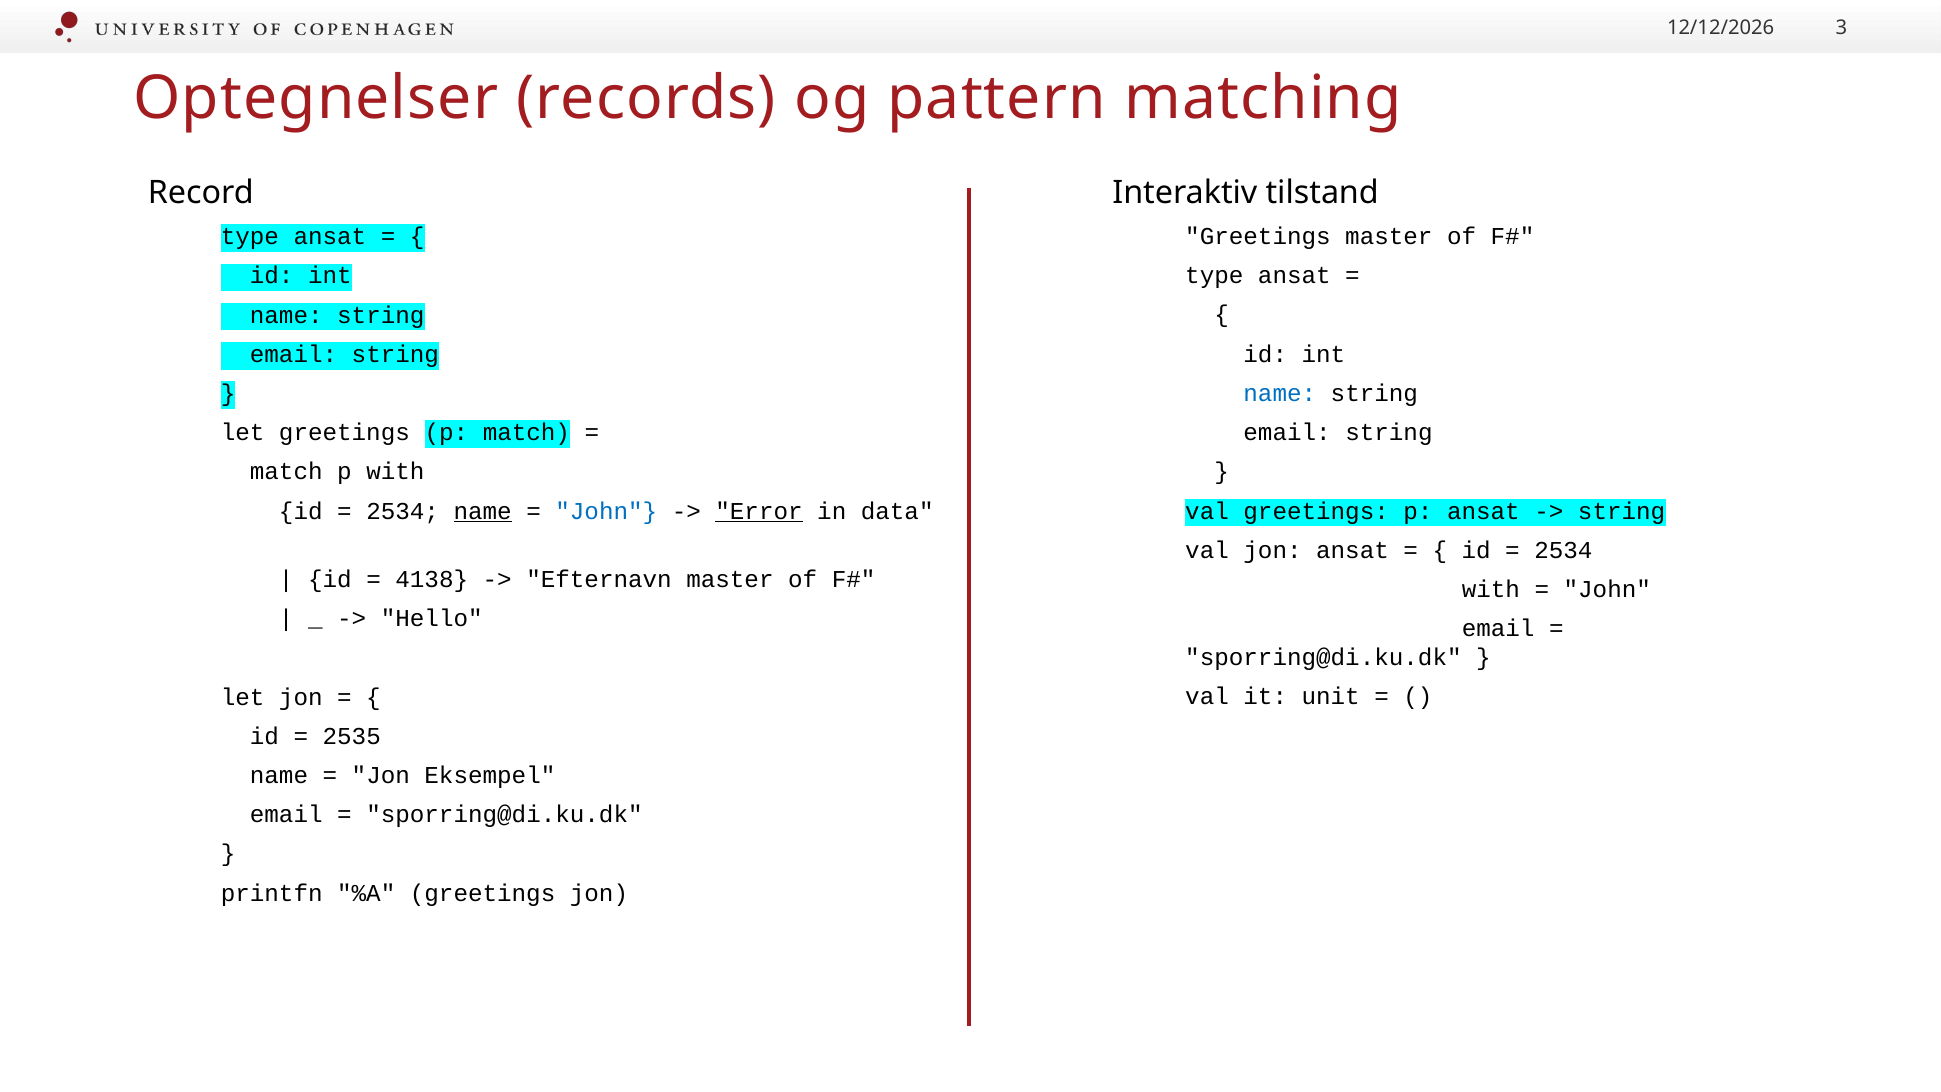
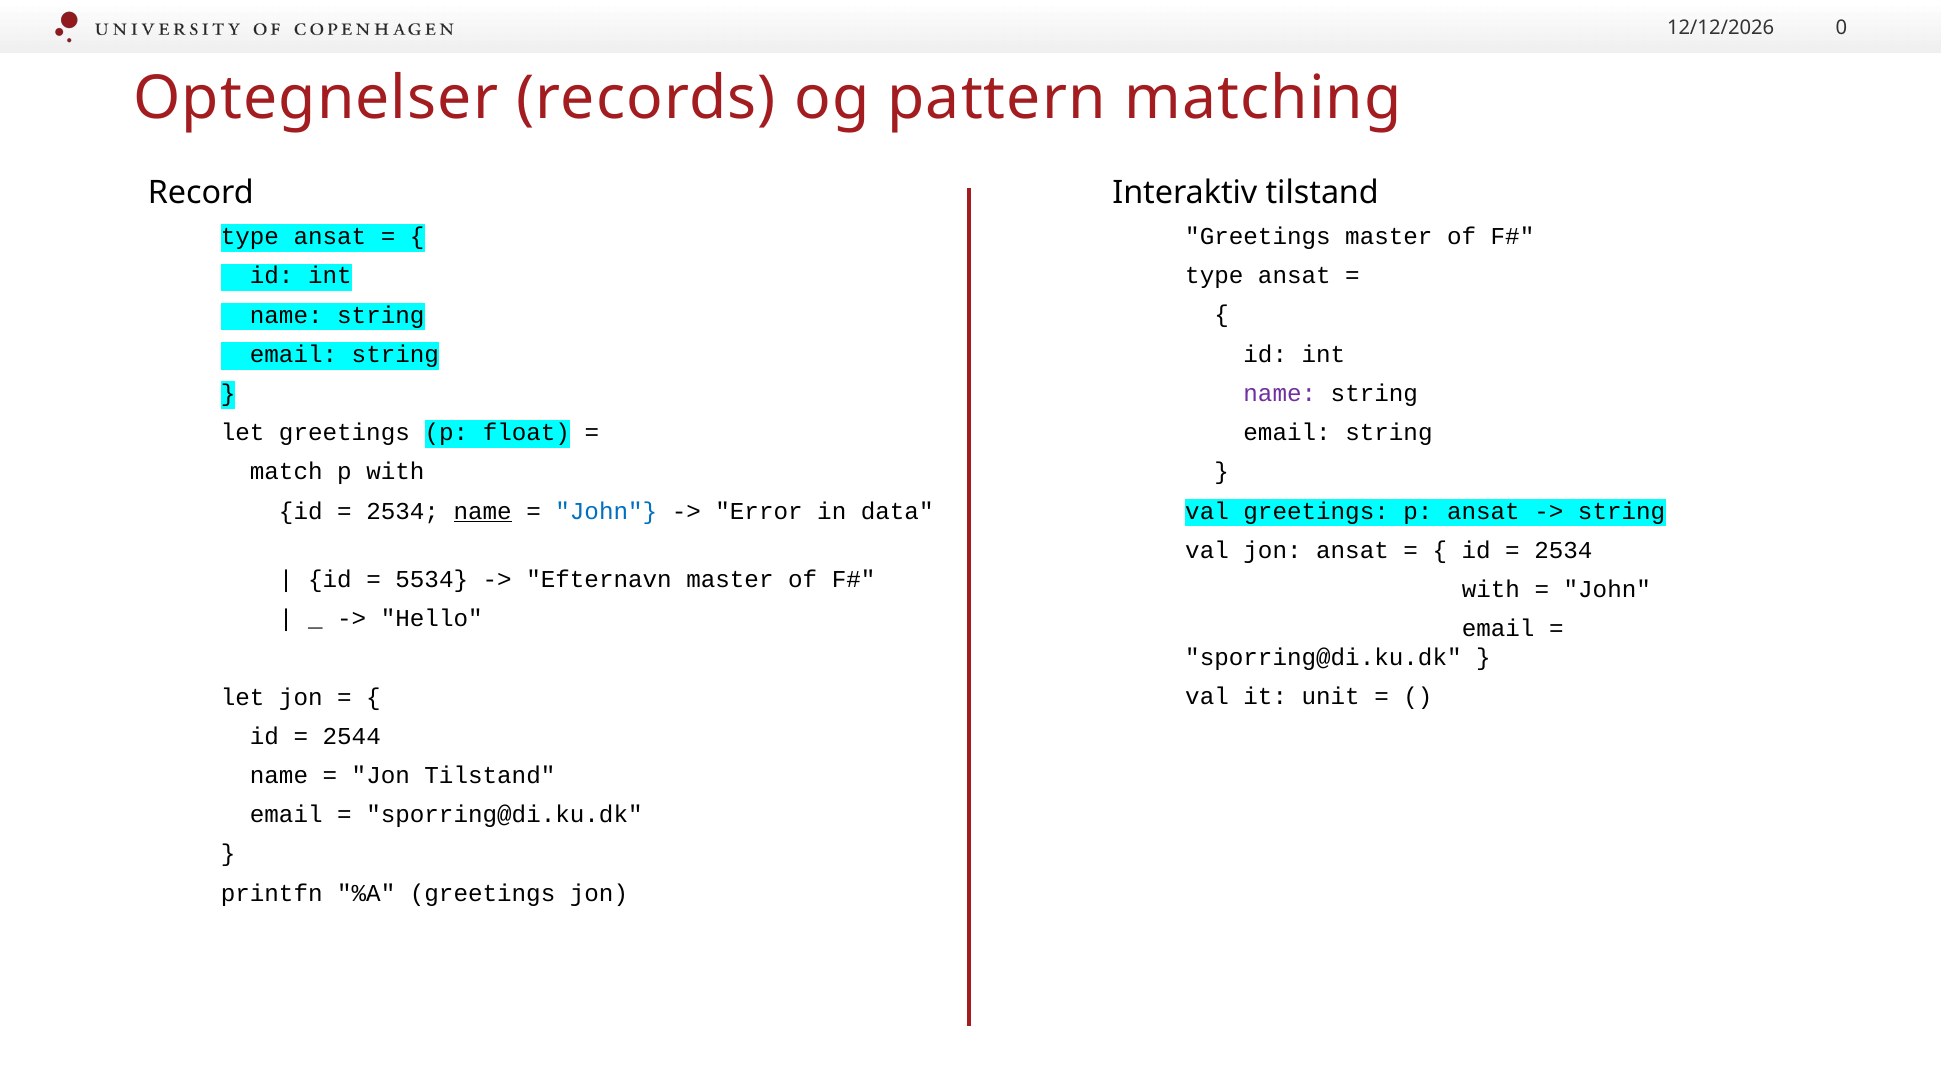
3: 3 -> 0
name at (1280, 393) colour: blue -> purple
p match: match -> float
Error underline: present -> none
4138: 4138 -> 5534
2535: 2535 -> 2544
Jon Eksempel: Eksempel -> Tilstand
